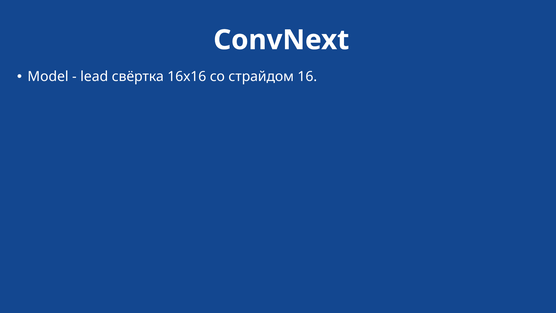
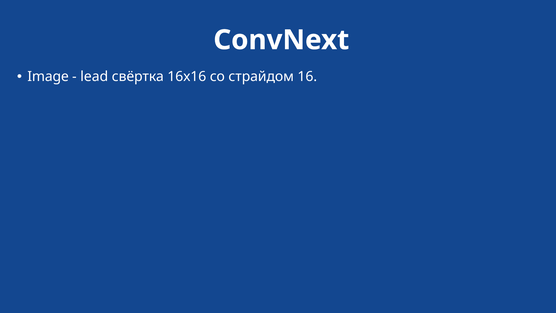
Model: Model -> Image
